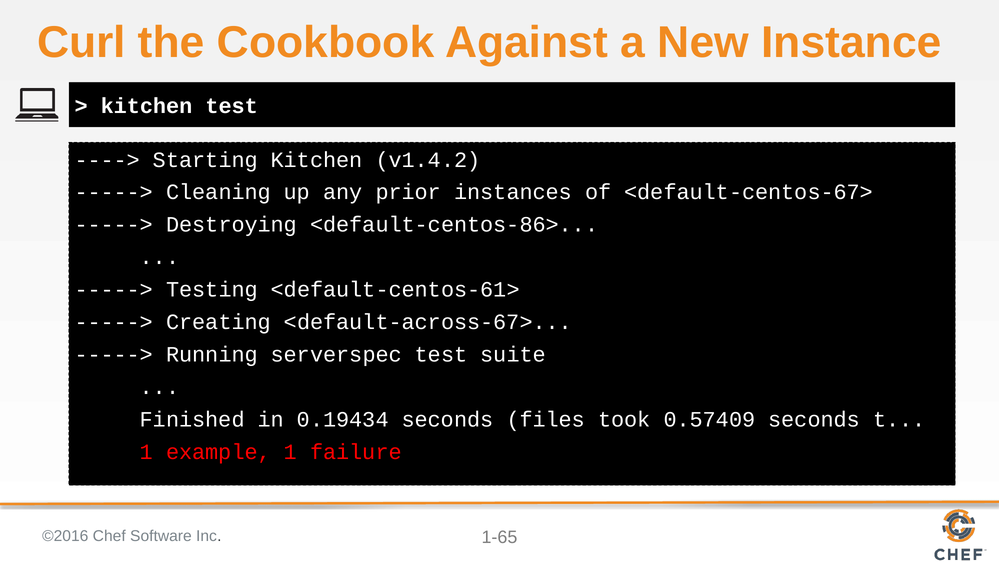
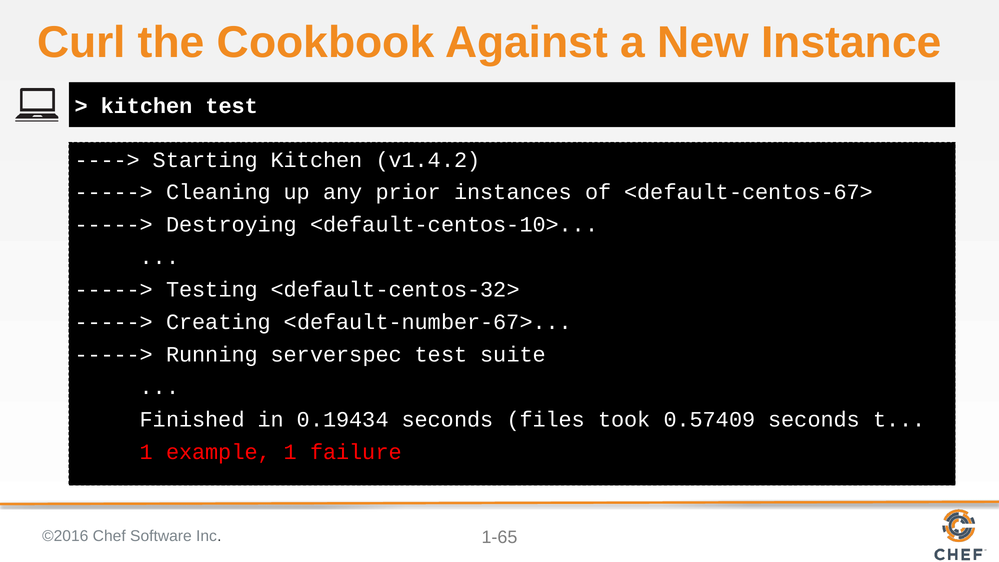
<default-centos-86>: <default-centos-86> -> <default-centos-10>
<default-centos-61>: <default-centos-61> -> <default-centos-32>
<default-across-67>: <default-across-67> -> <default-number-67>
